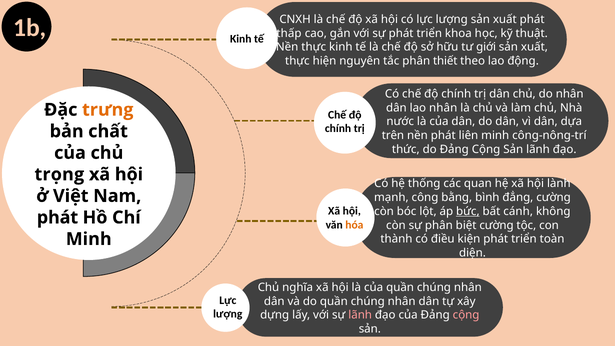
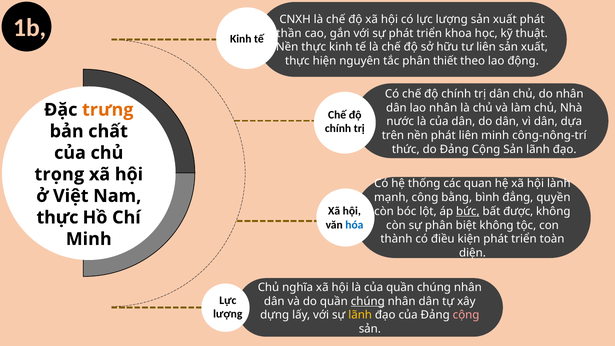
thấp: thấp -> thần
tư giới: giới -> liên
đẳng cường: cường -> quyền
cánh: cánh -> được
phát at (57, 217): phát -> thực
hóa colour: orange -> blue
biệt cường: cường -> không
chúng at (368, 301) underline: none -> present
lãnh at (360, 315) colour: pink -> yellow
